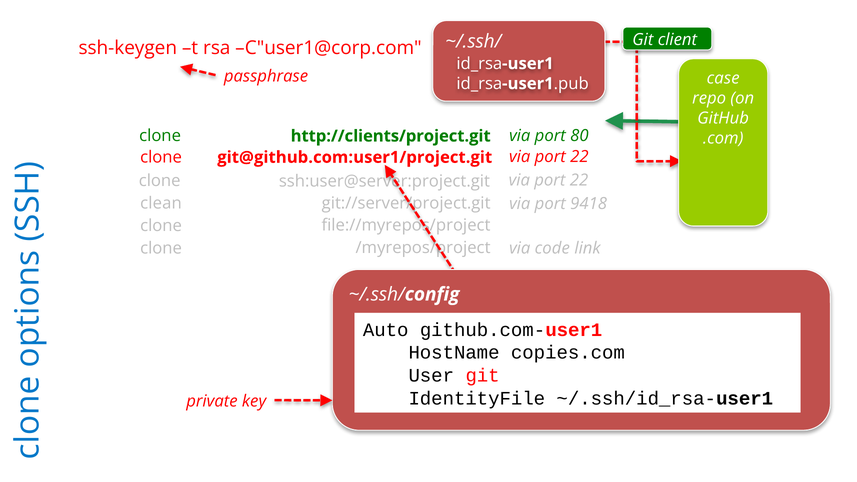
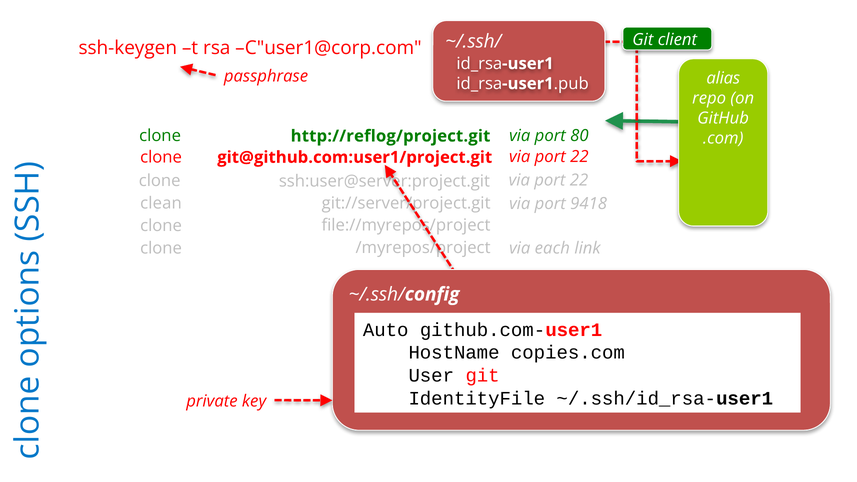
case: case -> alias
http://clients/project.git: http://clients/project.git -> http://reflog/project.git
code: code -> each
